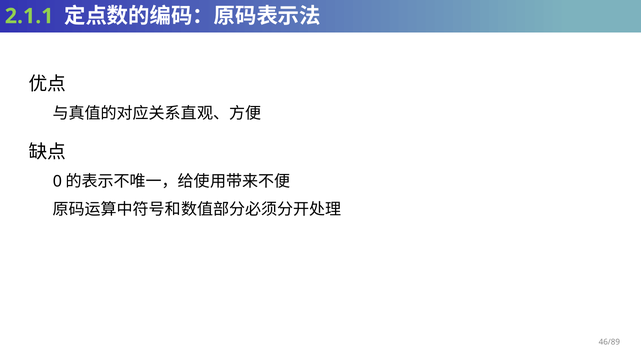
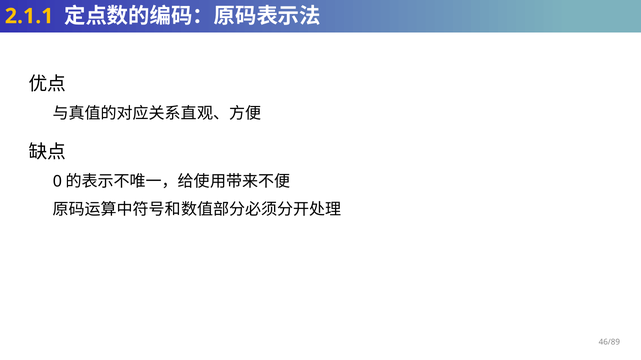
2.1.1 colour: light green -> yellow
